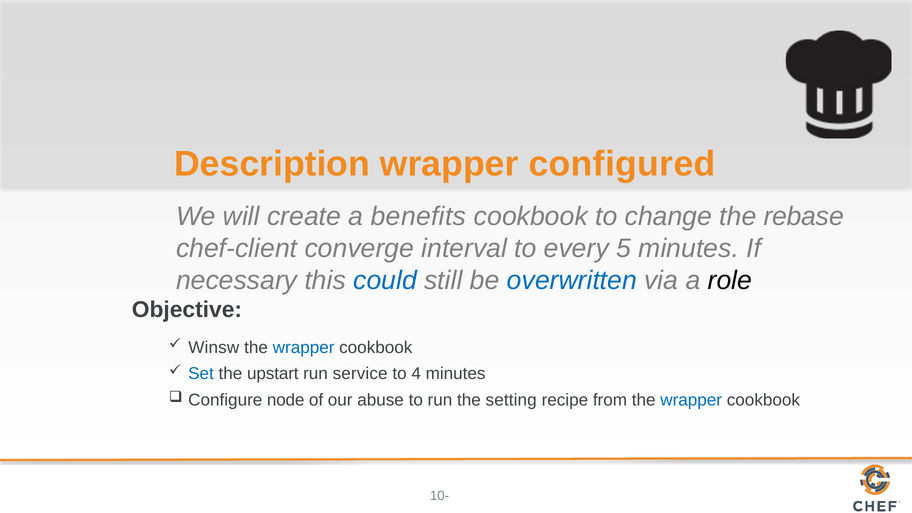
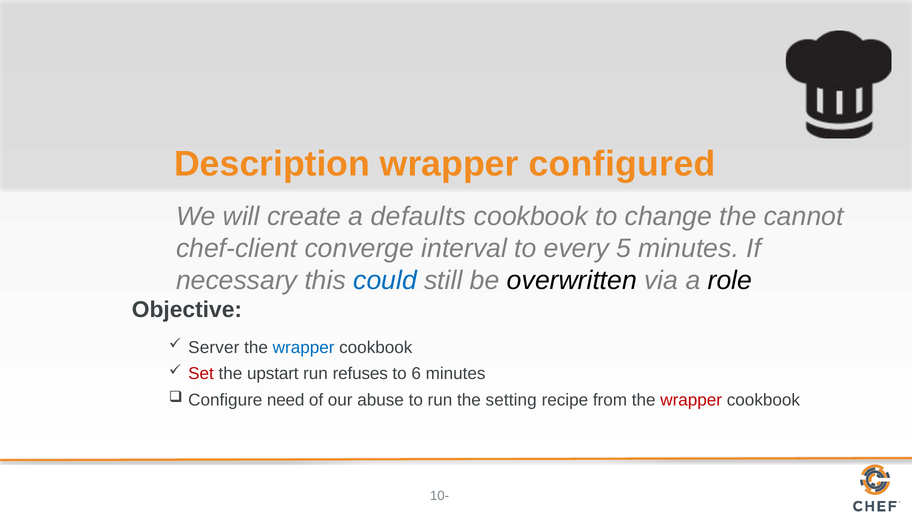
benefits: benefits -> defaults
rebase: rebase -> cannot
overwritten colour: blue -> black
Winsw: Winsw -> Server
Set colour: blue -> red
service: service -> refuses
4: 4 -> 6
node: node -> need
wrapper at (691, 400) colour: blue -> red
